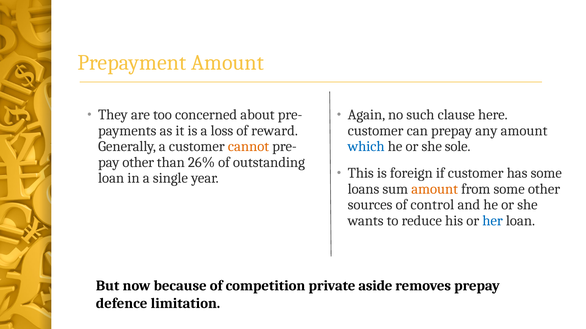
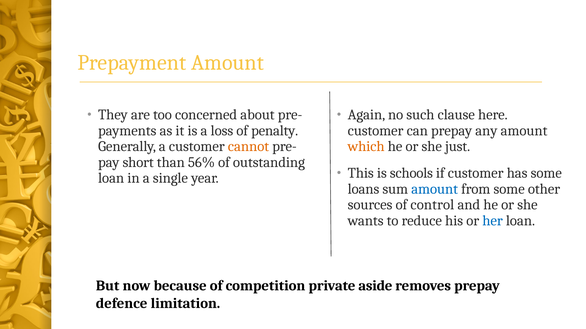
reward: reward -> penalty
which colour: blue -> orange
sole: sole -> just
other at (138, 163): other -> short
26%: 26% -> 56%
foreign: foreign -> schools
amount at (435, 189) colour: orange -> blue
